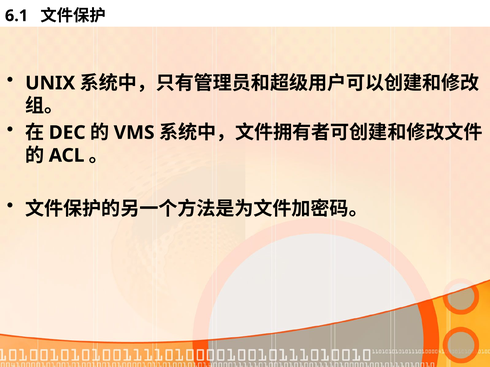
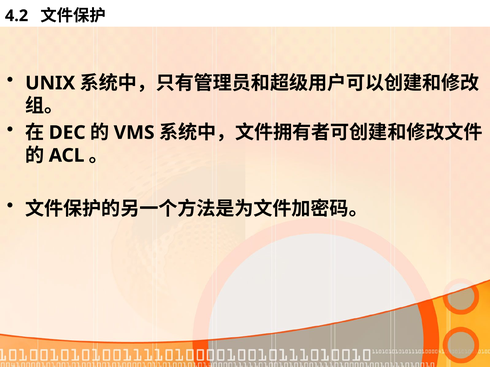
6.1: 6.1 -> 4.2
